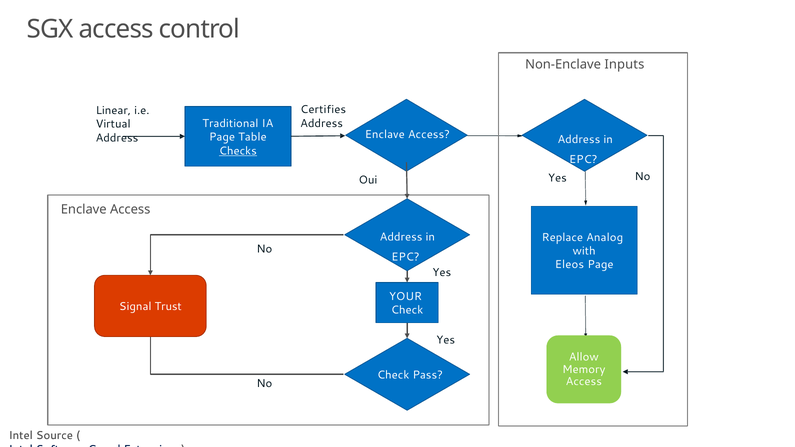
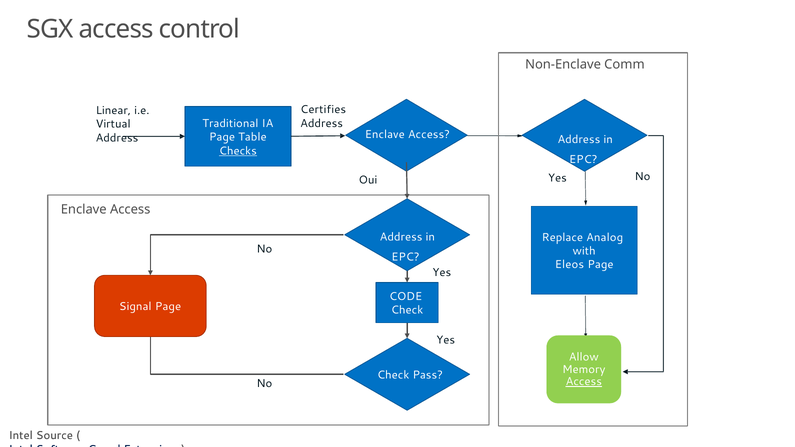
Inputs: Inputs -> Comm
YOUR: YOUR -> CODE
Signal Trust: Trust -> Page
Access at (584, 382) underline: none -> present
